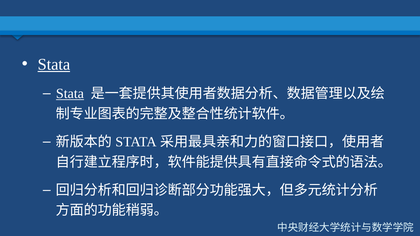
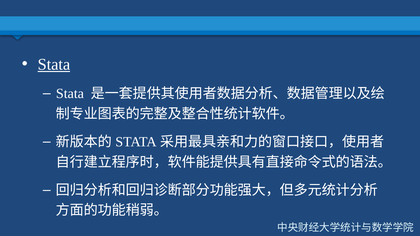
Stata at (70, 94) underline: present -> none
